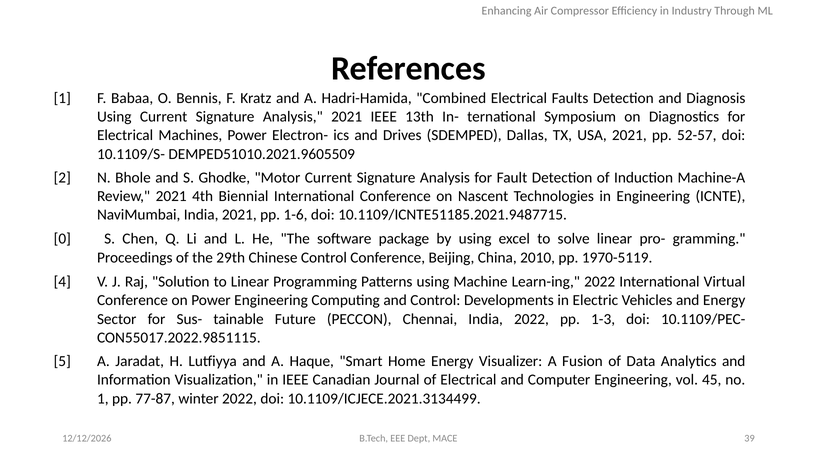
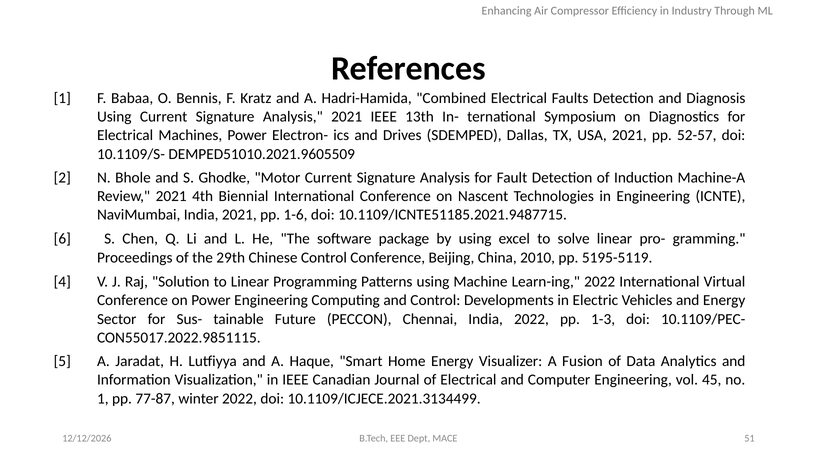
0: 0 -> 6
1970-5119: 1970-5119 -> 5195-5119
39: 39 -> 51
